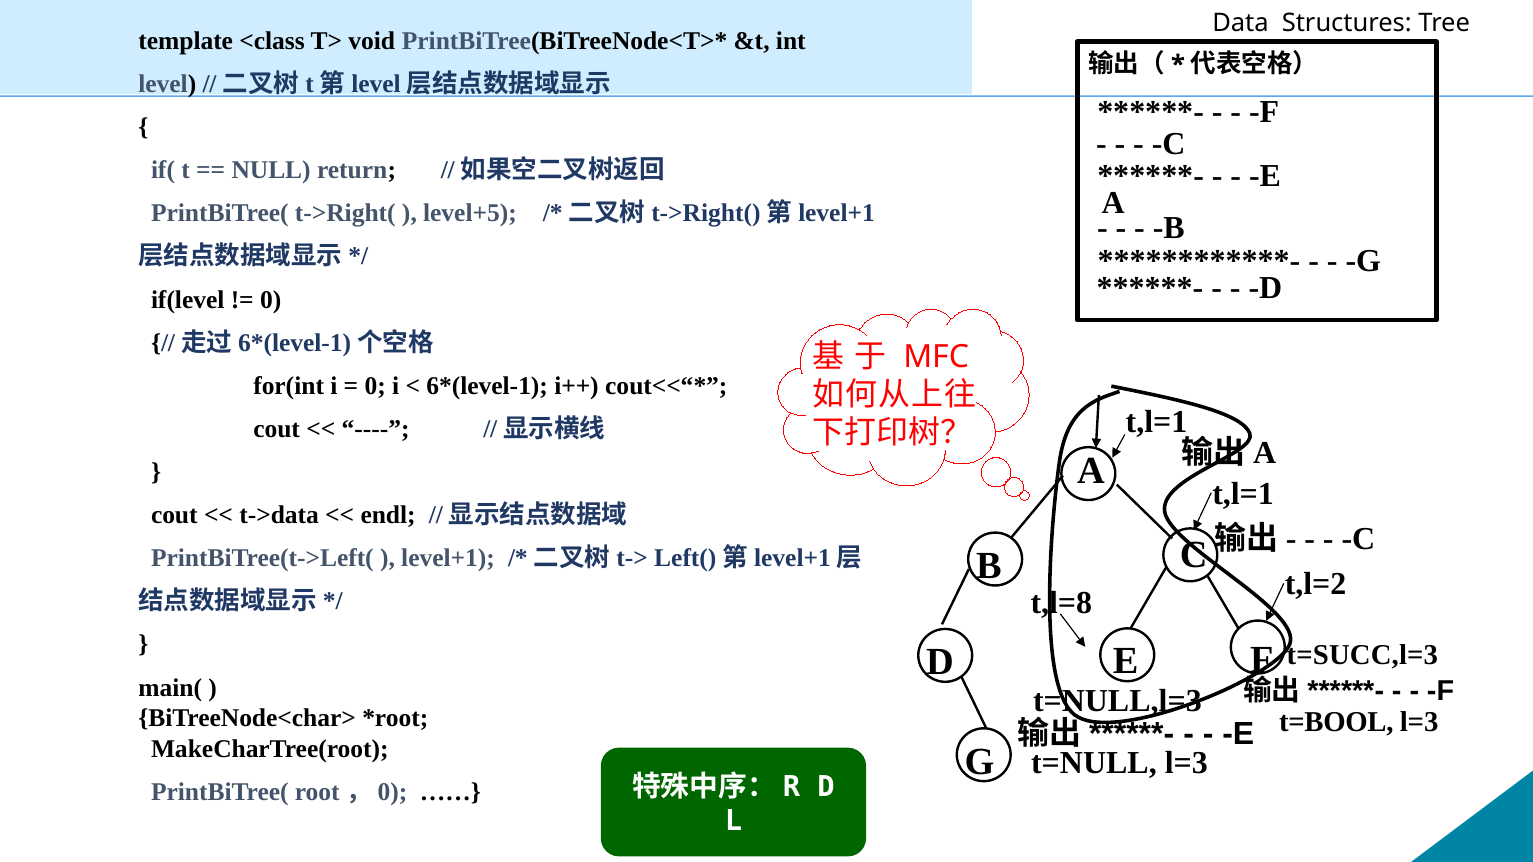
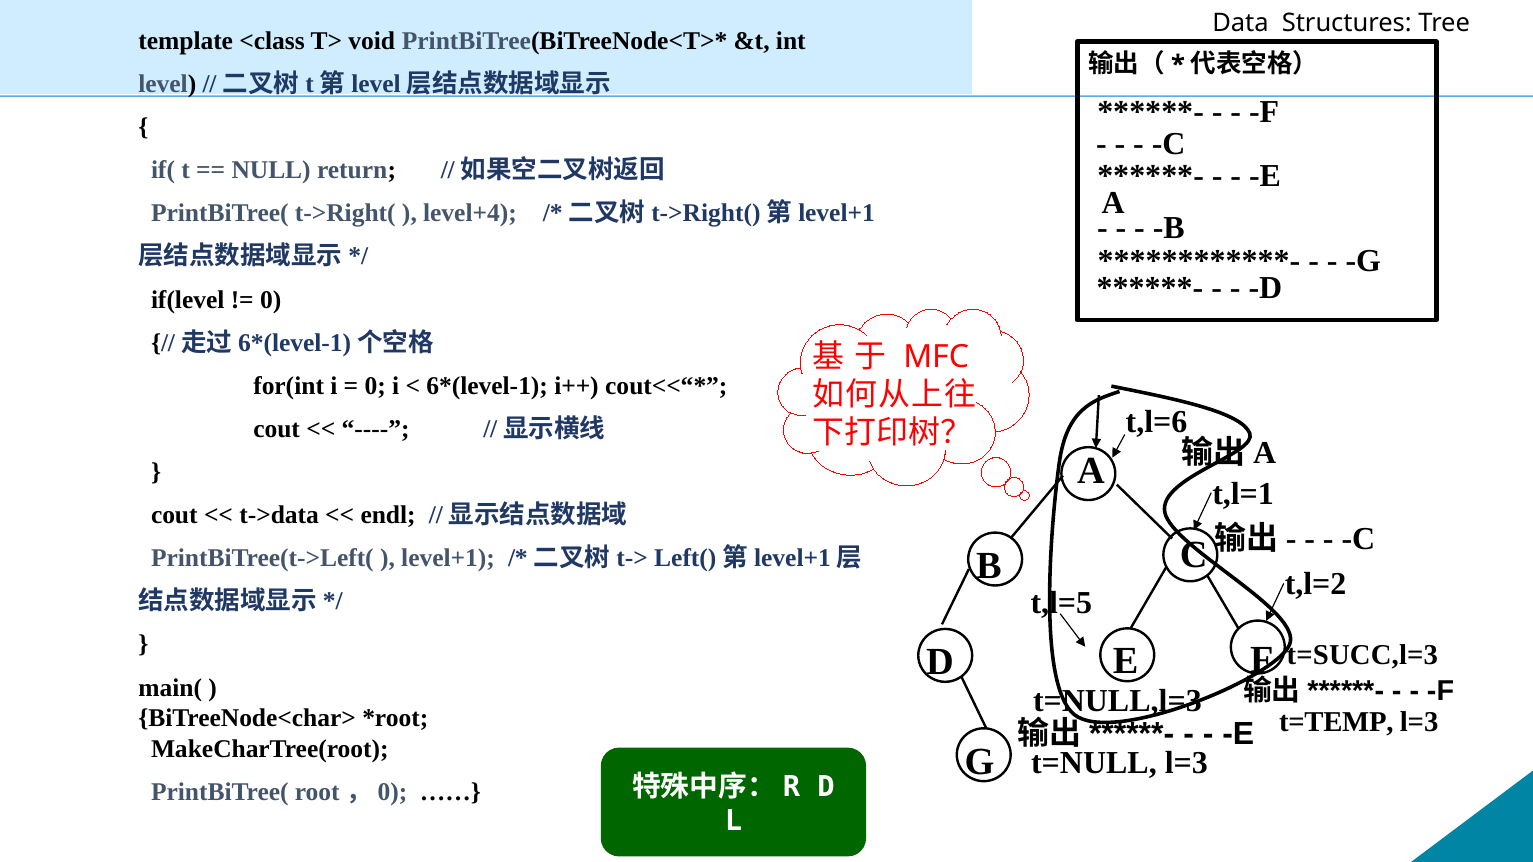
level+5: level+5 -> level+4
t,l=1 at (1157, 423): t,l=1 -> t,l=6
t,l=8: t,l=8 -> t,l=5
t=BOOL: t=BOOL -> t=TEMP
